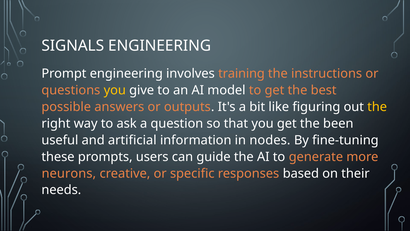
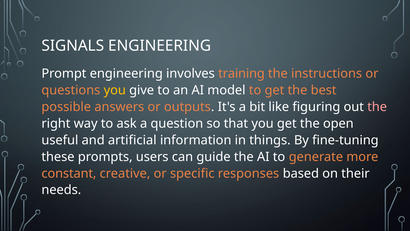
the at (377, 107) colour: yellow -> pink
been: been -> open
nodes: nodes -> things
neurons: neurons -> constant
